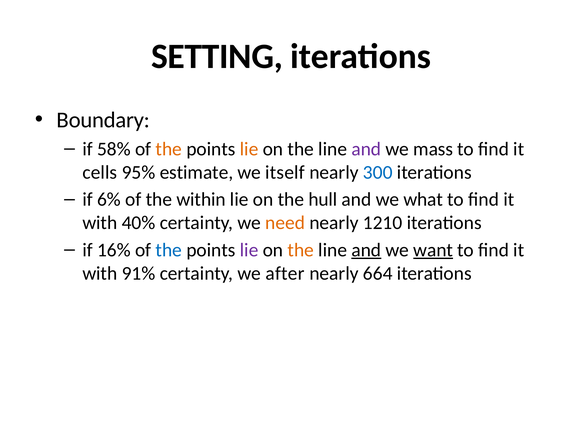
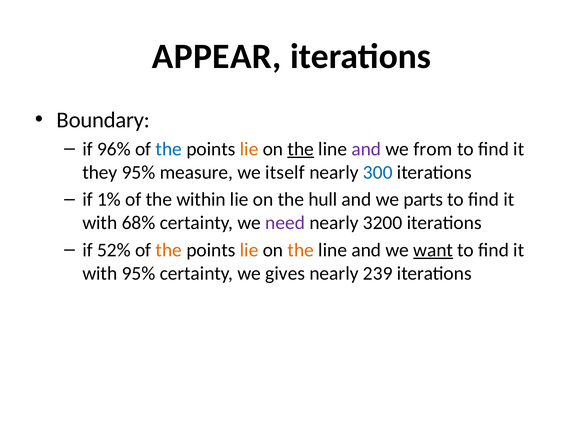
SETTING: SETTING -> APPEAR
58%: 58% -> 96%
the at (169, 149) colour: orange -> blue
the at (301, 149) underline: none -> present
mass: mass -> from
cells: cells -> they
estimate: estimate -> measure
6%: 6% -> 1%
what: what -> parts
40%: 40% -> 68%
need colour: orange -> purple
1210: 1210 -> 3200
16%: 16% -> 52%
the at (169, 250) colour: blue -> orange
lie at (249, 250) colour: purple -> orange
and at (366, 250) underline: present -> none
with 91%: 91% -> 95%
after: after -> gives
664: 664 -> 239
